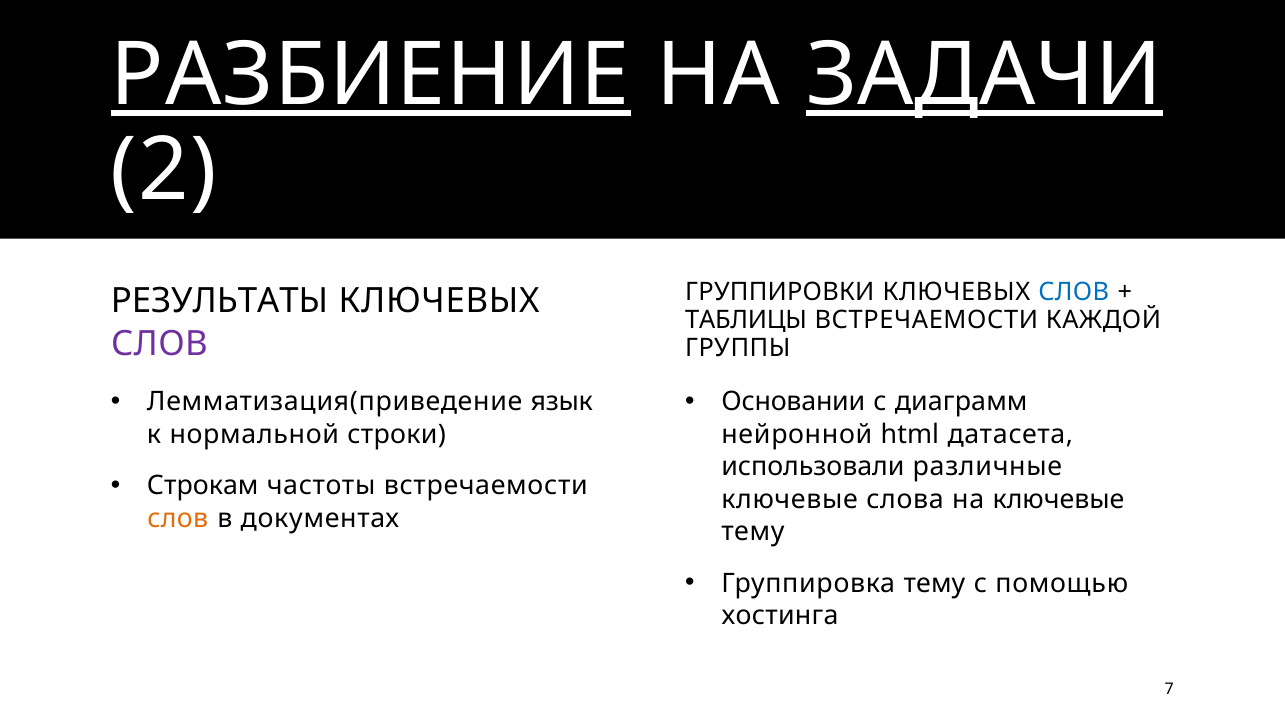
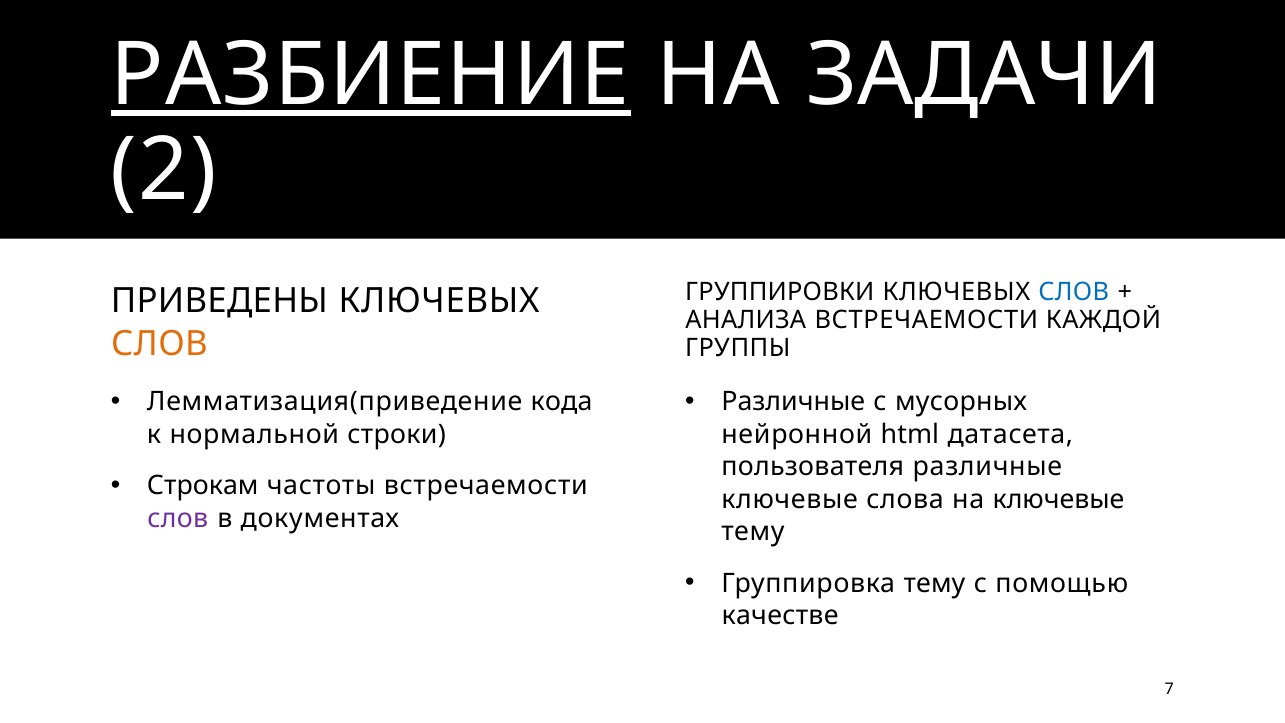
ЗАДАЧИ underline: present -> none
РЕЗУЛЬТАТЫ: РЕЗУЛЬТАТЫ -> ПРИВЕДЕНЫ
ТАБЛИЦЫ: ТАБЛИЦЫ -> АНАЛИЗА
СЛОВ at (159, 343) colour: purple -> orange
язык: язык -> кода
Основании at (793, 402): Основании -> Различные
диаграмм: диаграмм -> мусорных
использовали: использовали -> пользователя
слов at (178, 518) colour: orange -> purple
хостинга: хостинга -> качестве
